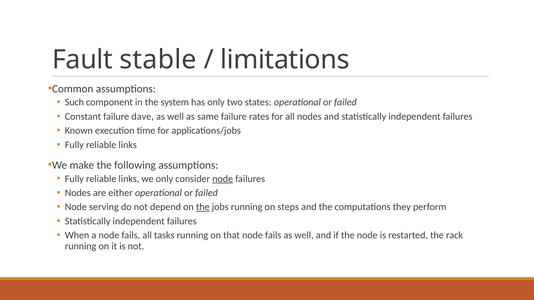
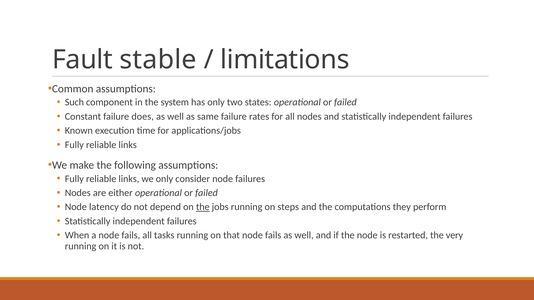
dave: dave -> does
node at (223, 179) underline: present -> none
serving: serving -> latency
rack: rack -> very
